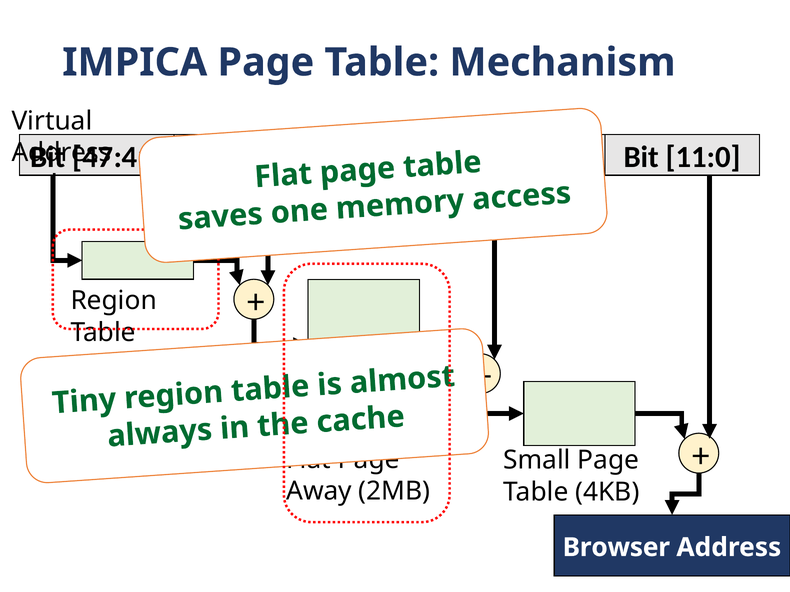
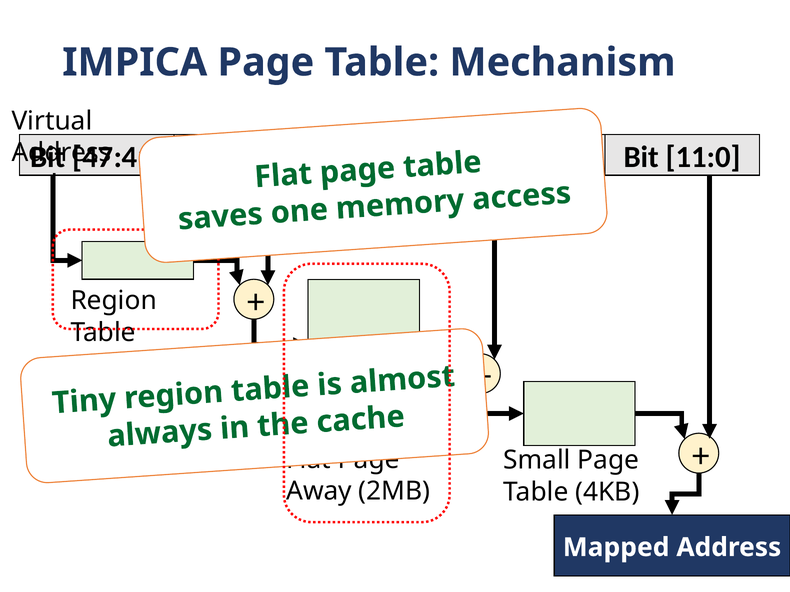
Browser: Browser -> Mapped
